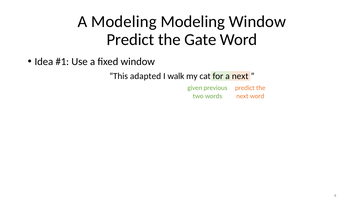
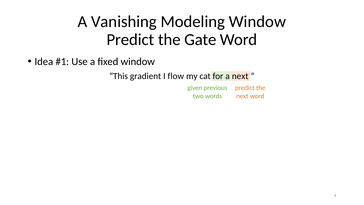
A Modeling: Modeling -> Vanishing
adapted: adapted -> gradient
walk: walk -> flow
